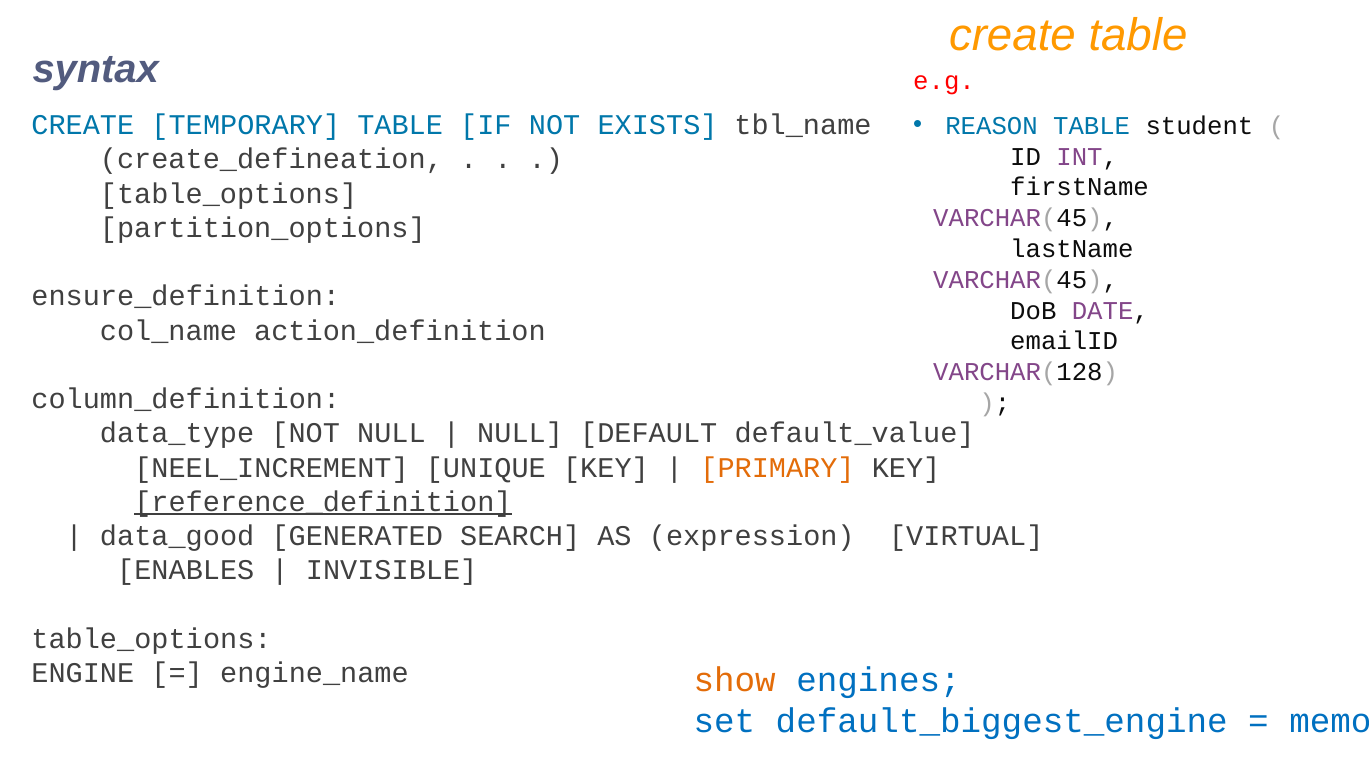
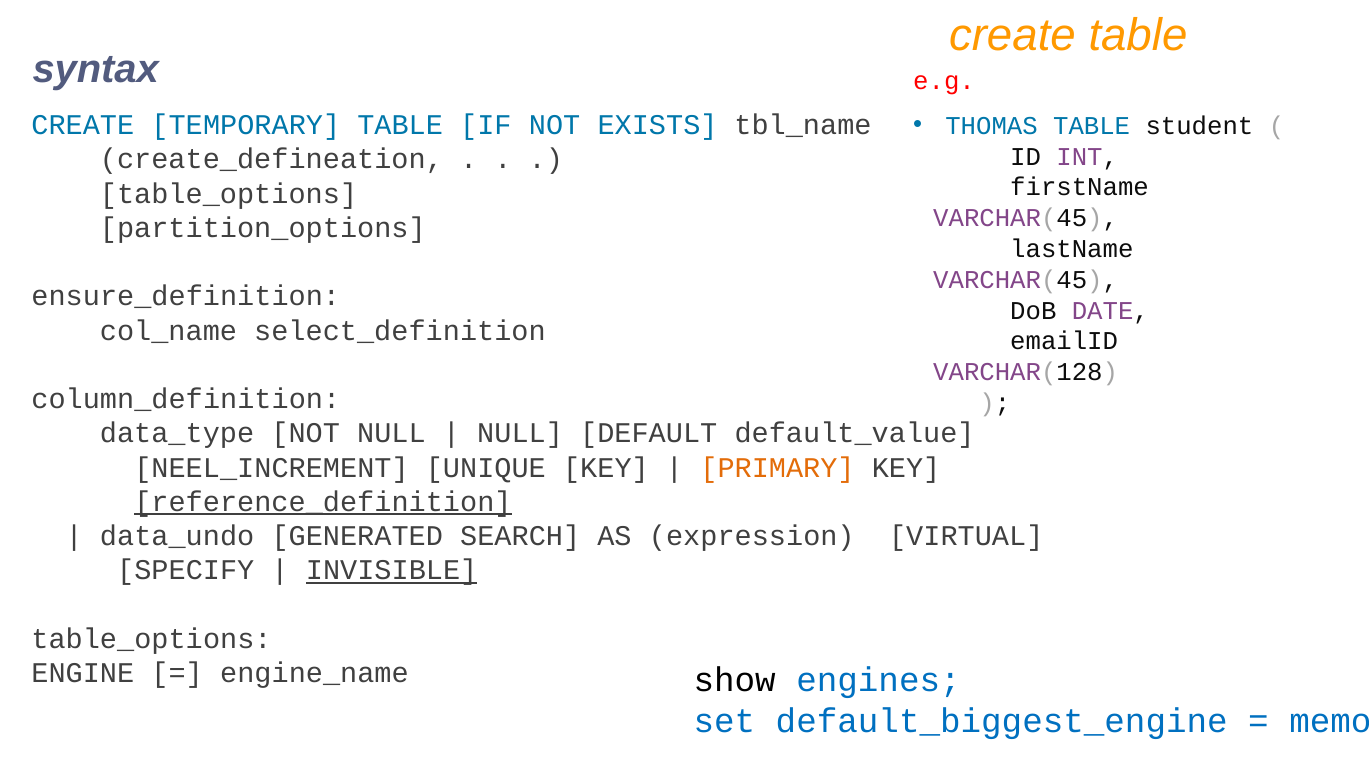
REASON: REASON -> THOMAS
action_definition: action_definition -> select_definition
data_good: data_good -> data_undo
ENABLES: ENABLES -> SPECIFY
INVISIBLE underline: none -> present
show colour: orange -> black
